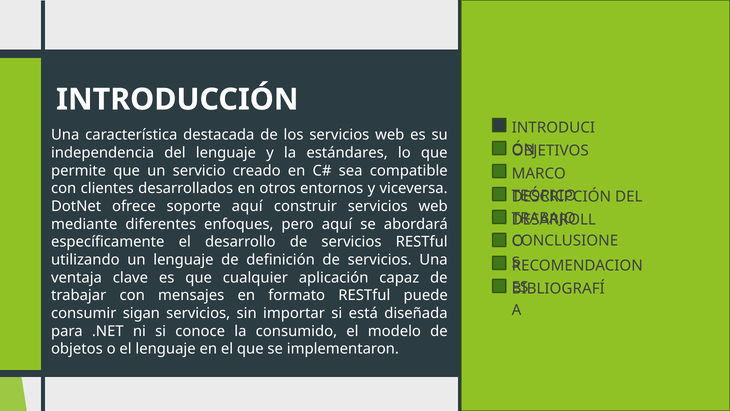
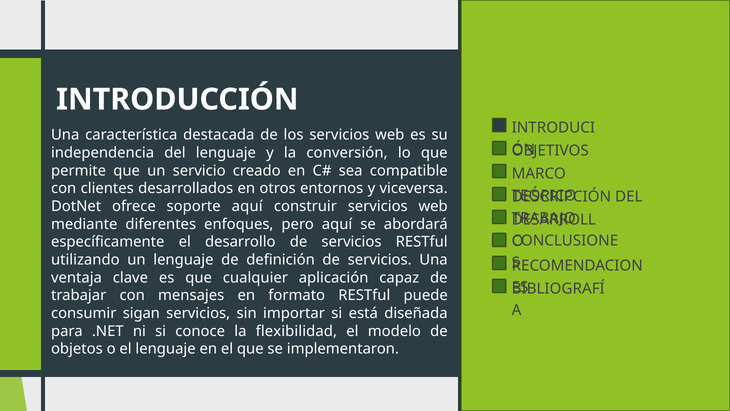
estándares: estándares -> conversión
consumido: consumido -> flexibilidad
